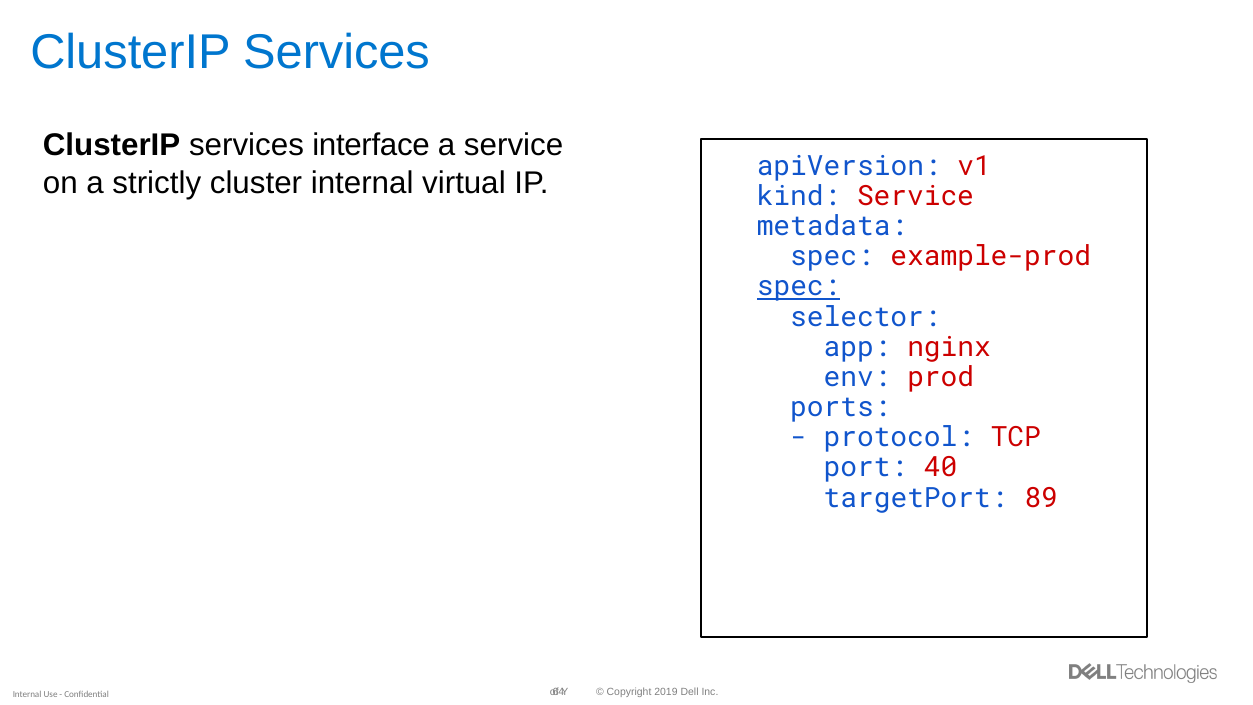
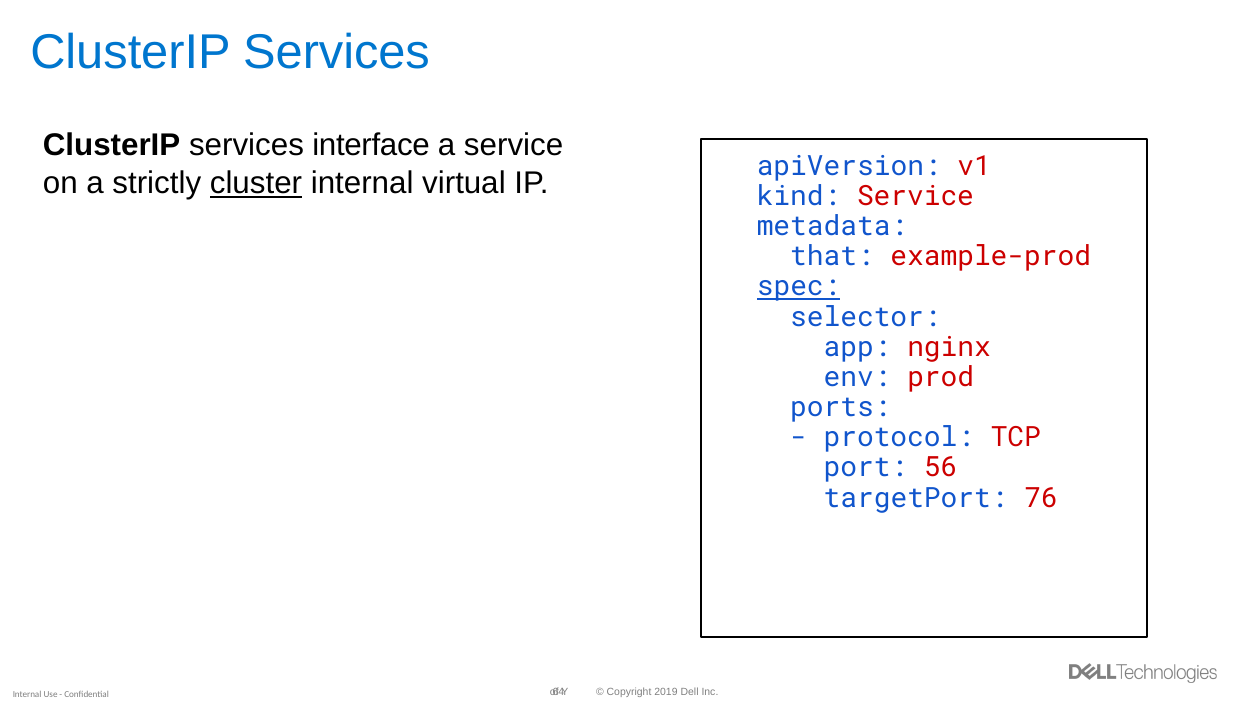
cluster underline: none -> present
spec at (832, 256): spec -> that
40: 40 -> 56
89: 89 -> 76
